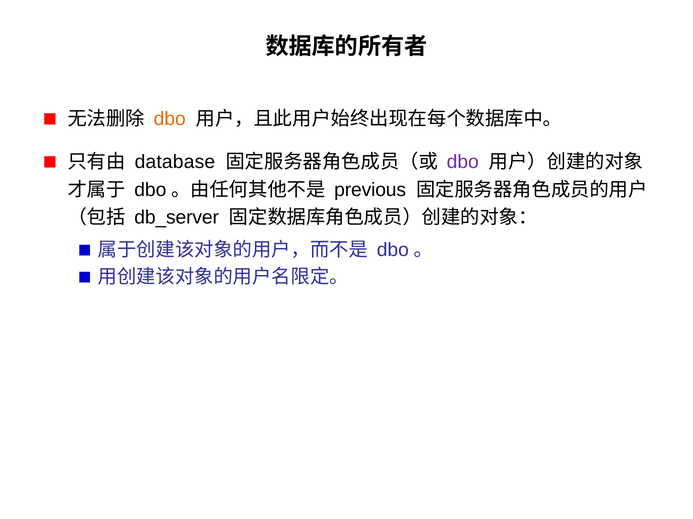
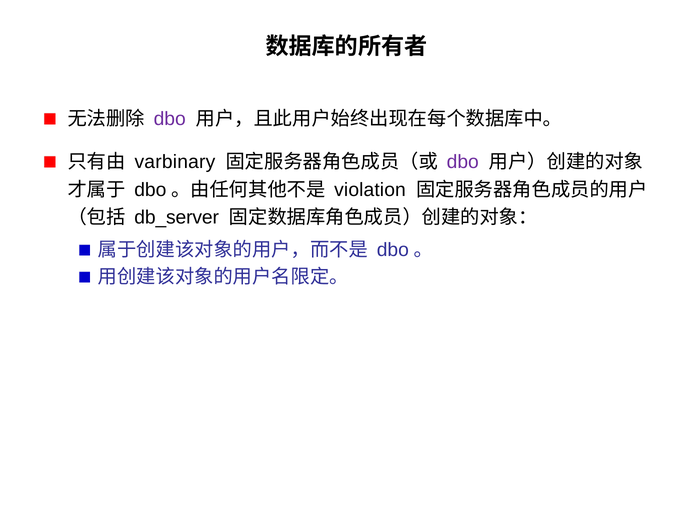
dbo at (170, 119) colour: orange -> purple
database: database -> varbinary
previous: previous -> violation
